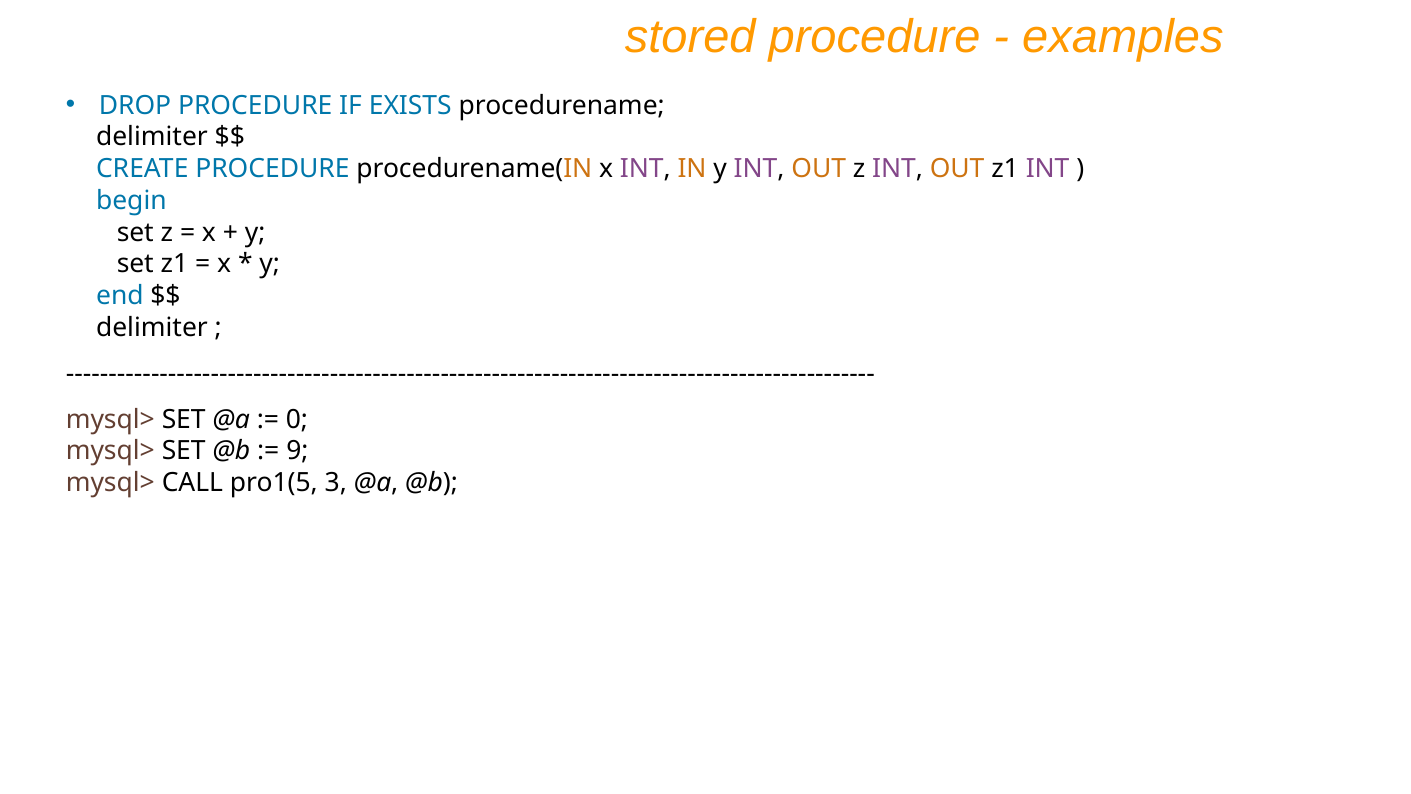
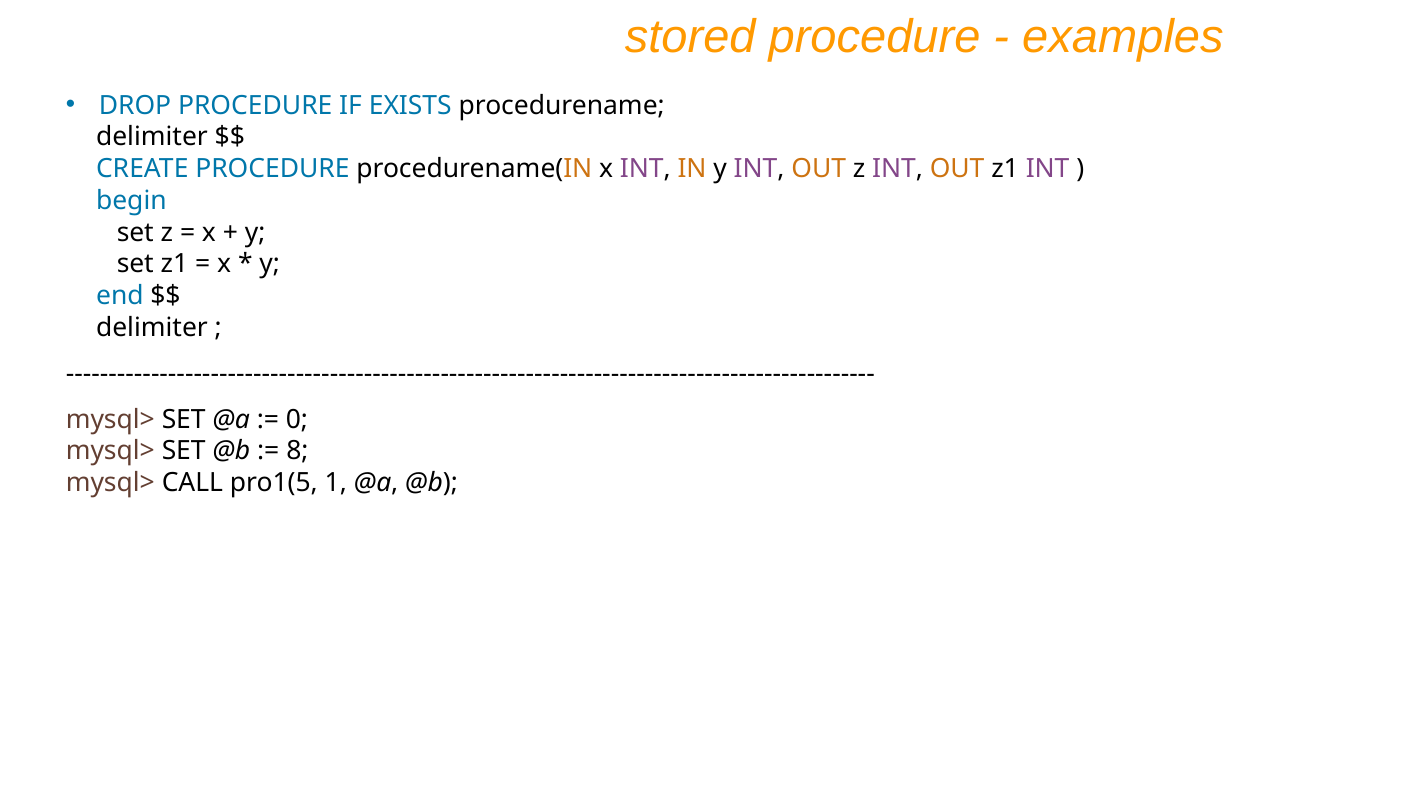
9: 9 -> 8
3: 3 -> 1
